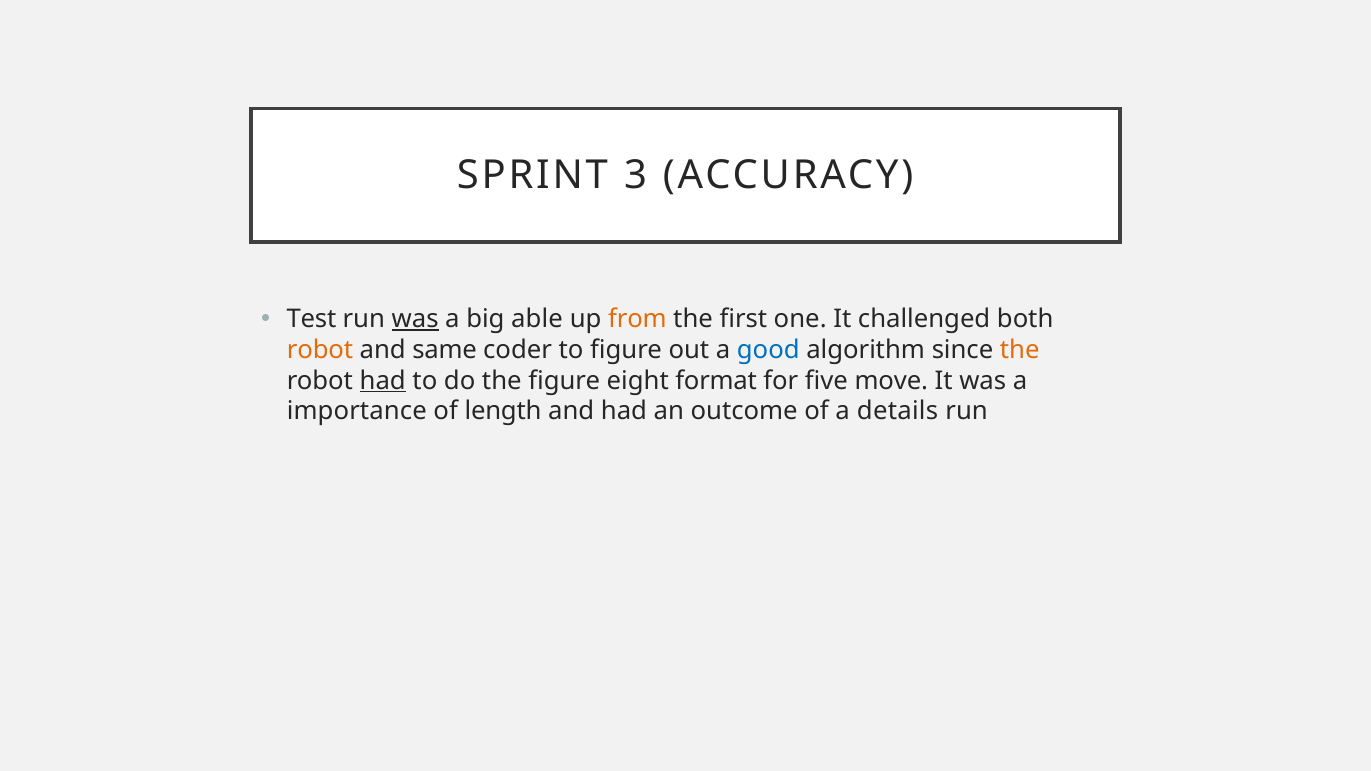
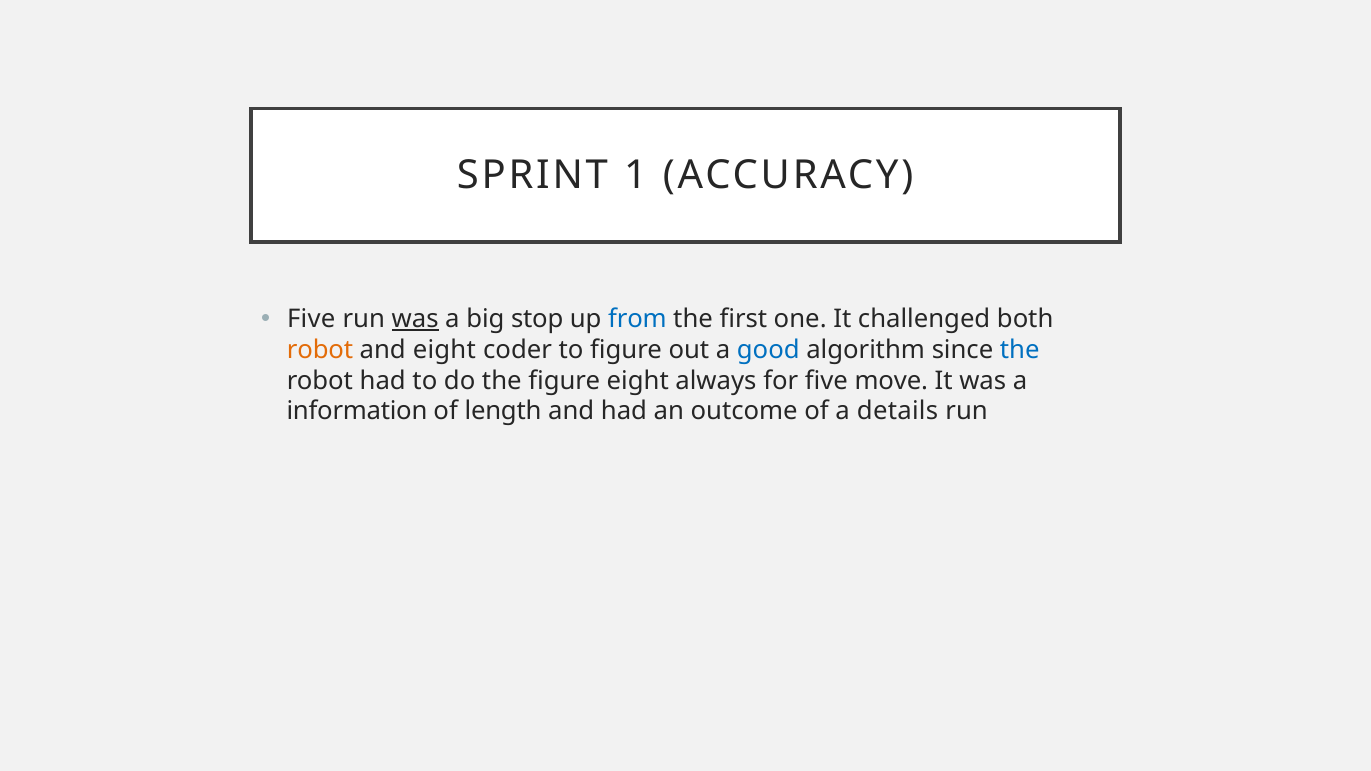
3: 3 -> 1
Test at (312, 319): Test -> Five
able: able -> stop
from colour: orange -> blue
and same: same -> eight
the at (1020, 350) colour: orange -> blue
had at (383, 381) underline: present -> none
format: format -> always
importance: importance -> information
